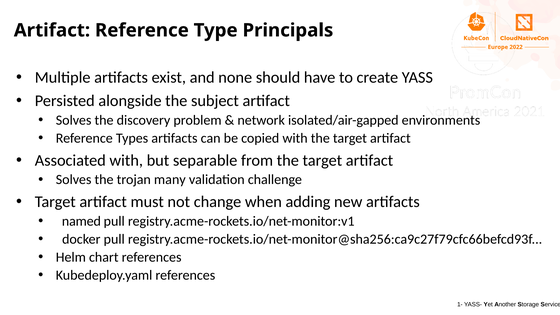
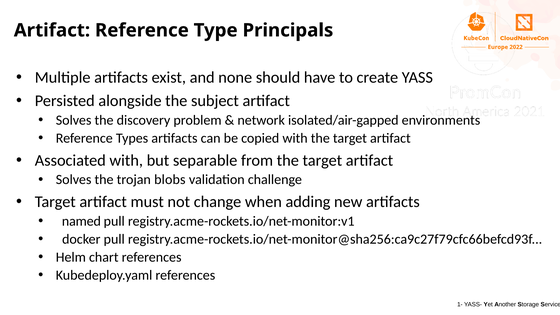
many: many -> blobs
